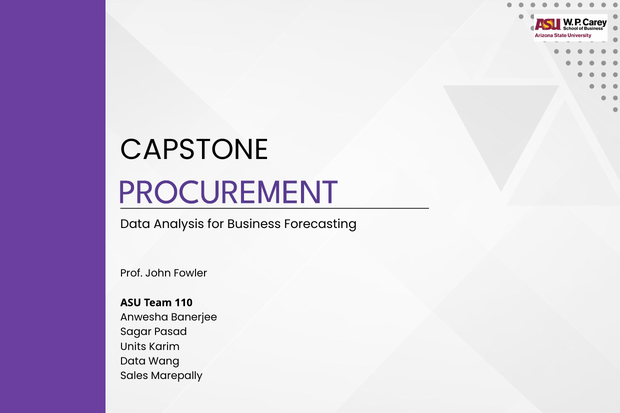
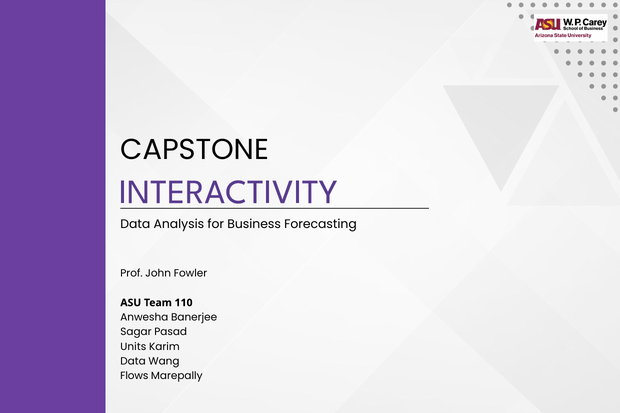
PROCUREMENT: PROCUREMENT -> INTERACTIVITY
Sales: Sales -> Flows
